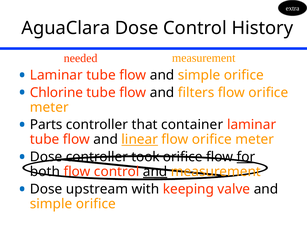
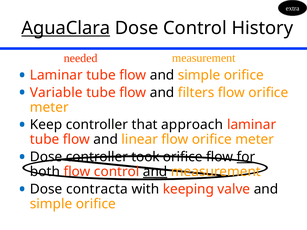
AguaClara underline: none -> present
Chlorine: Chlorine -> Variable
Parts: Parts -> Keep
container: container -> approach
linear underline: present -> none
upstream: upstream -> contracta
